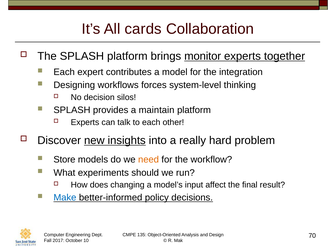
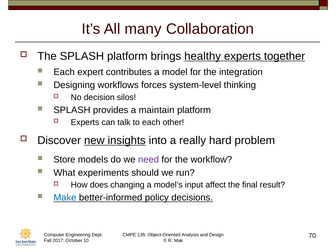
cards: cards -> many
monitor: monitor -> healthy
need colour: orange -> purple
